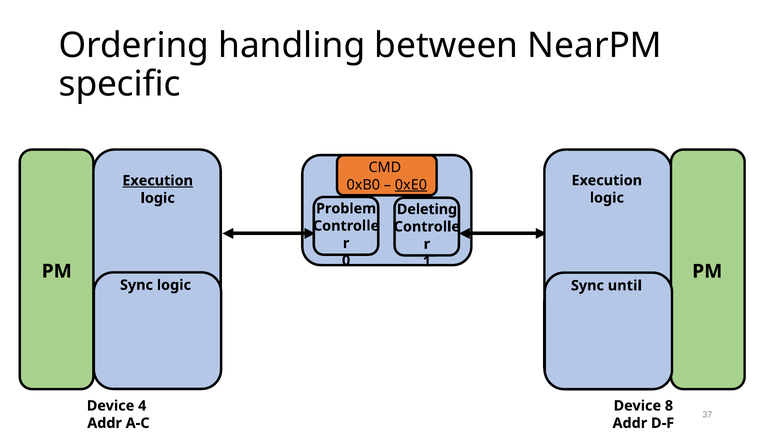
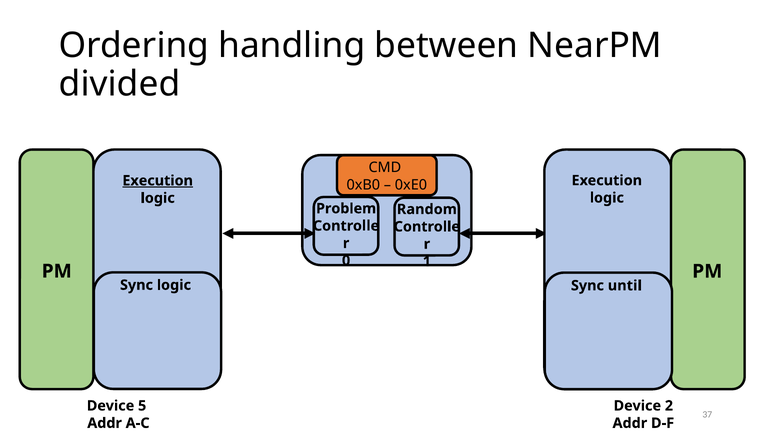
specific: specific -> divided
0xE0 underline: present -> none
Deleting: Deleting -> Random
4: 4 -> 5
8: 8 -> 2
